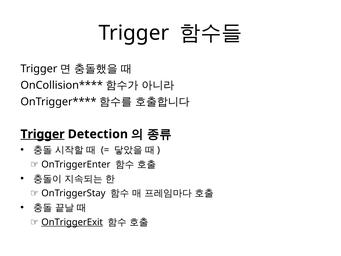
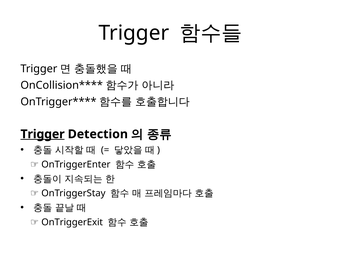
OnTriggerExit underline: present -> none
